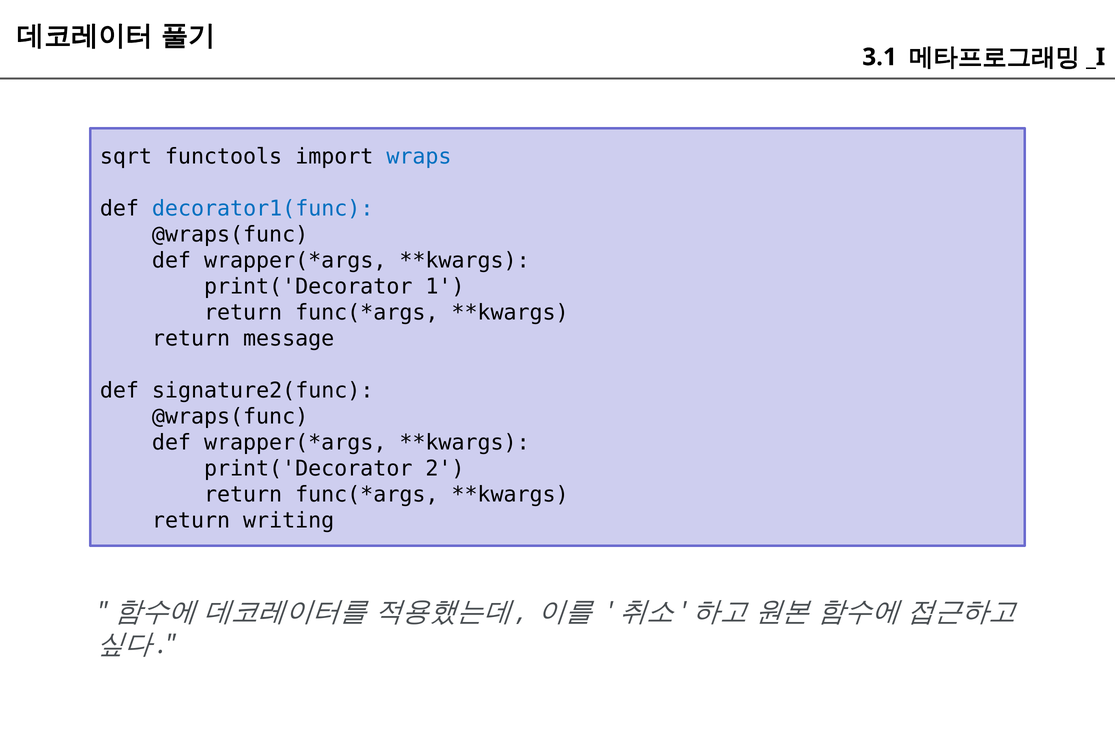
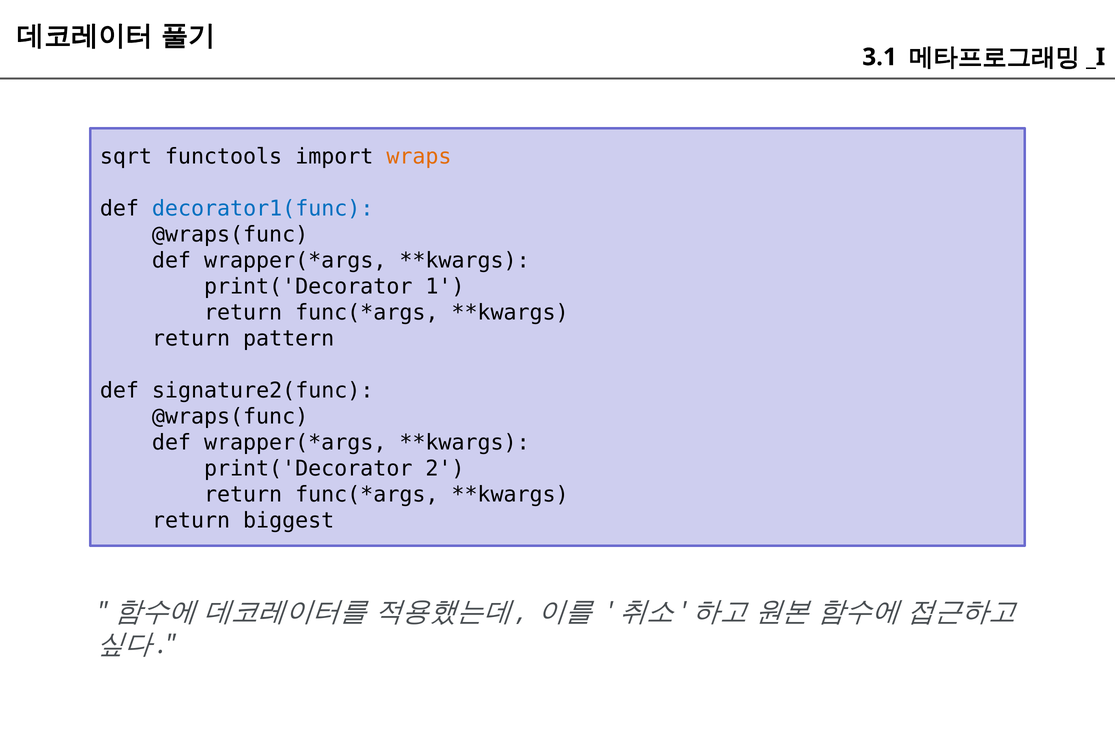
wraps colour: blue -> orange
message: message -> pattern
writing: writing -> biggest
